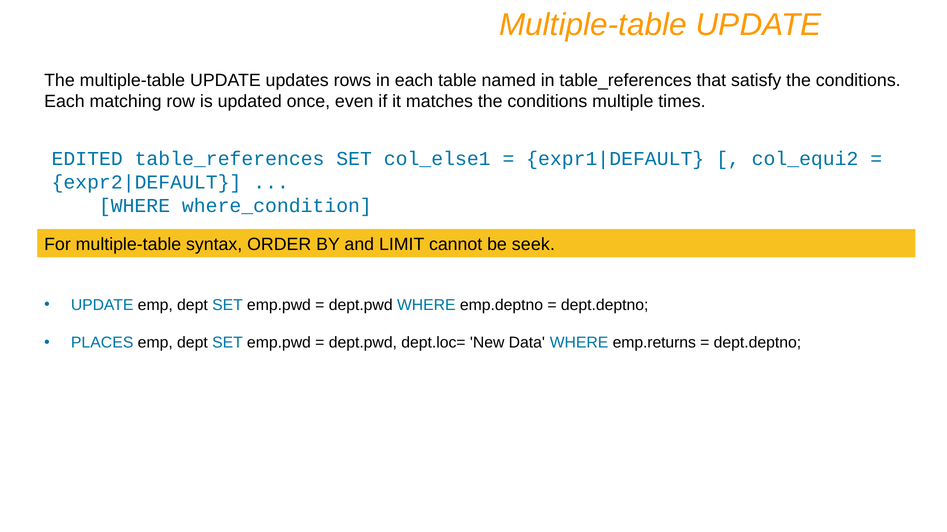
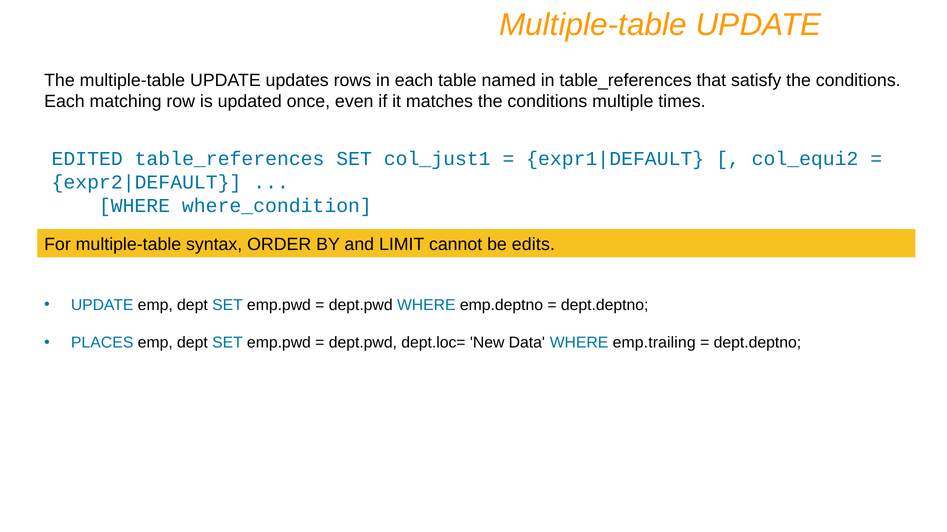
col_else1: col_else1 -> col_just1
seek: seek -> edits
emp.returns: emp.returns -> emp.trailing
